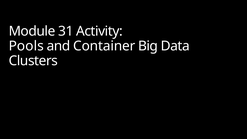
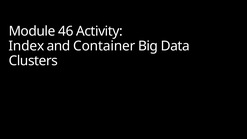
31: 31 -> 46
Pools: Pools -> Index
